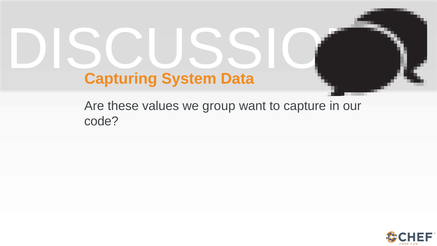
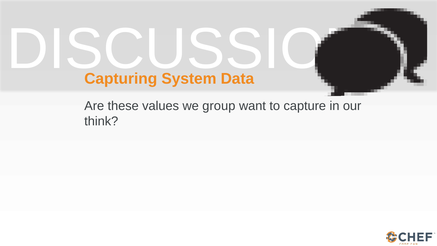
code: code -> think
